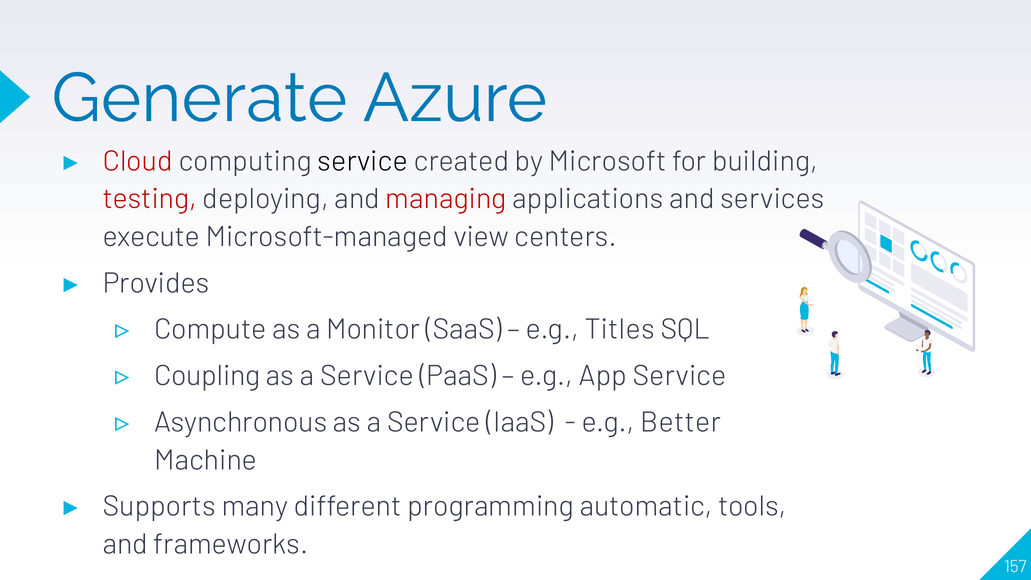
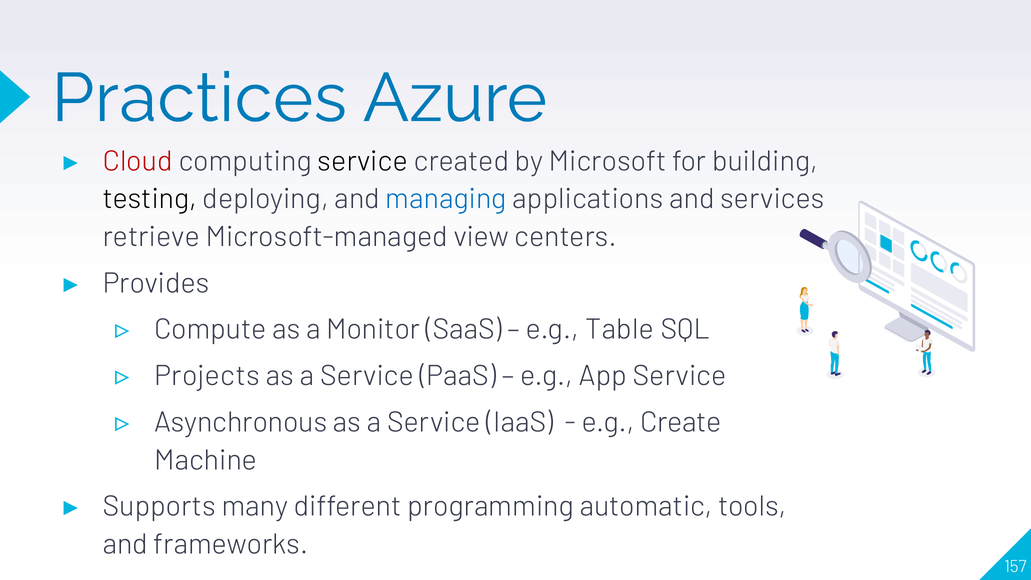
Generate: Generate -> Practices
testing colour: red -> black
managing colour: red -> blue
execute: execute -> retrieve
Titles: Titles -> Table
Coupling: Coupling -> Projects
Better: Better -> Create
